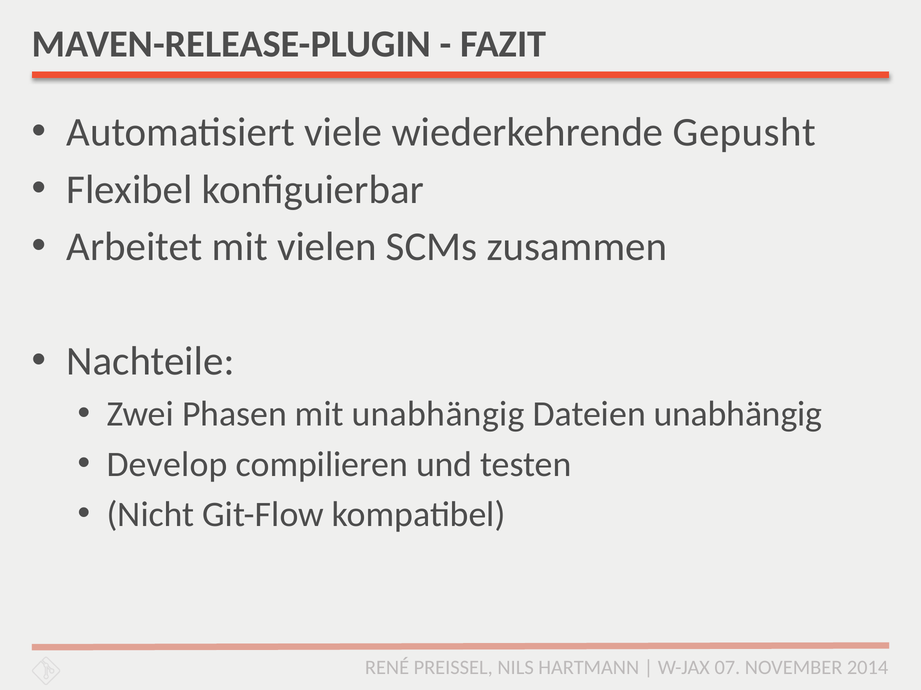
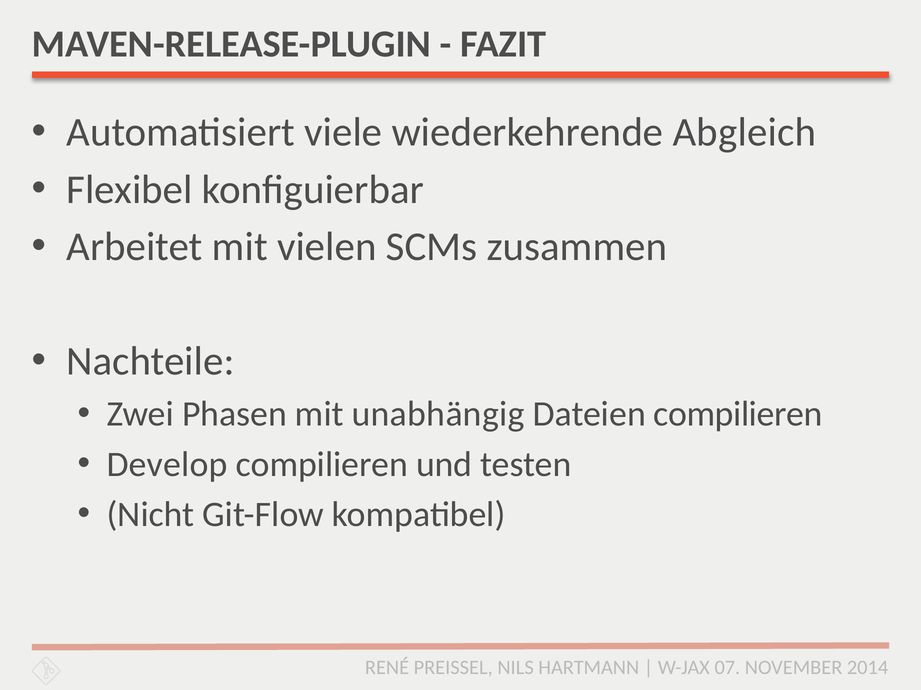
Gepusht: Gepusht -> Abgleich
Dateien unabhängig: unabhängig -> compilieren
